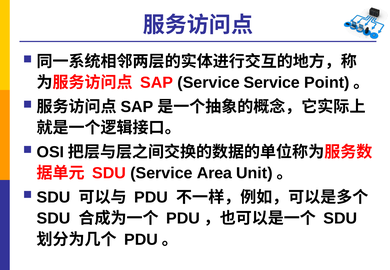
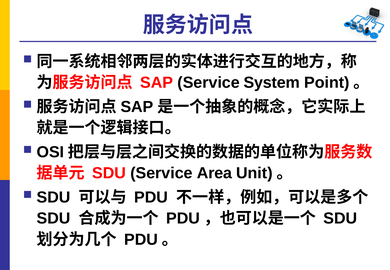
Service Service: Service -> System
